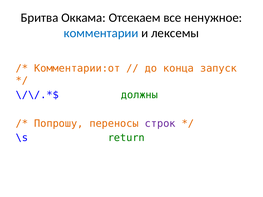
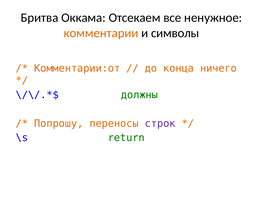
комментарии colour: blue -> orange
лексемы: лексемы -> символы
запуск: запуск -> ничего
